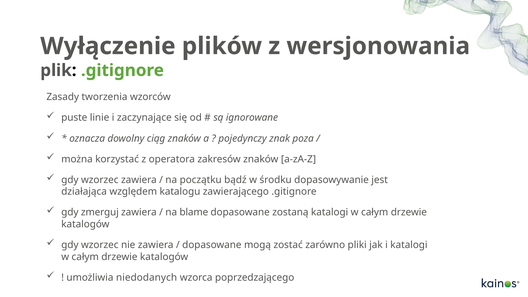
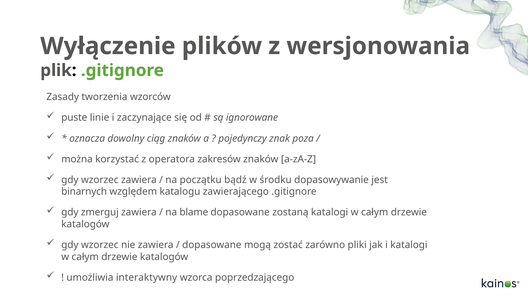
działająca: działająca -> binarnych
niedodanych: niedodanych -> interaktywny
